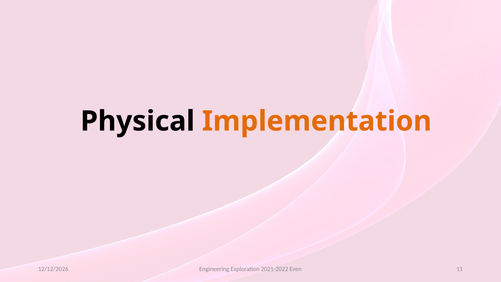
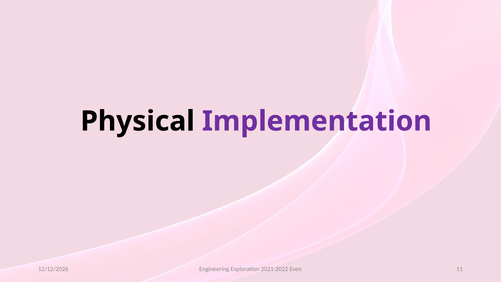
Implementation colour: orange -> purple
